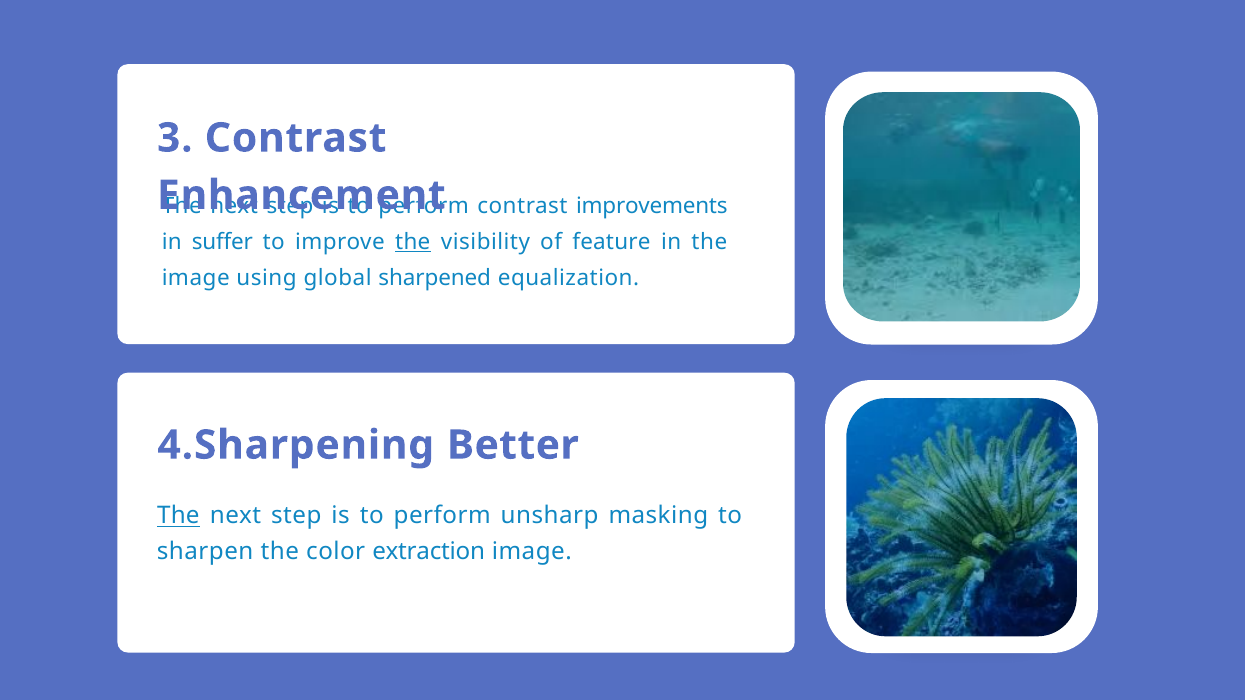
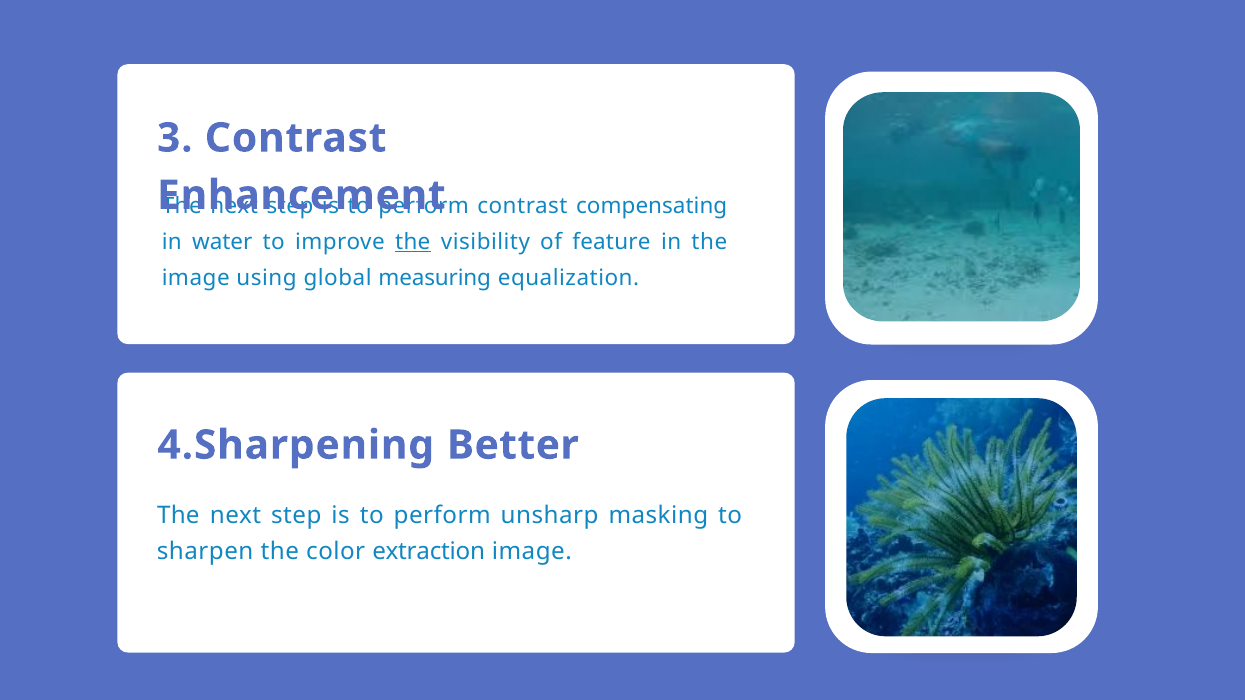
improvements: improvements -> compensating
suffer: suffer -> water
sharpened: sharpened -> measuring
The at (178, 516) underline: present -> none
